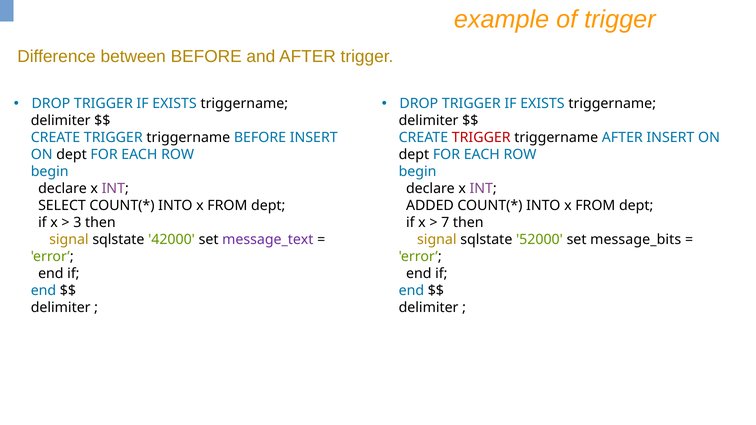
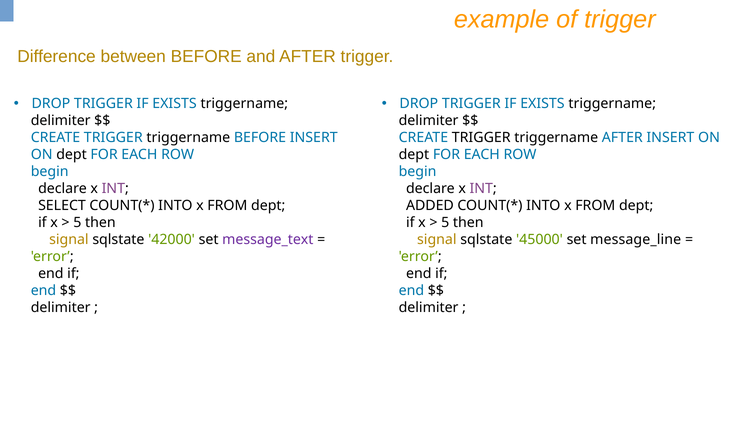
TRIGGER at (481, 138) colour: red -> black
3 at (77, 223): 3 -> 5
7 at (445, 223): 7 -> 5
52000: 52000 -> 45000
message_bits: message_bits -> message_line
